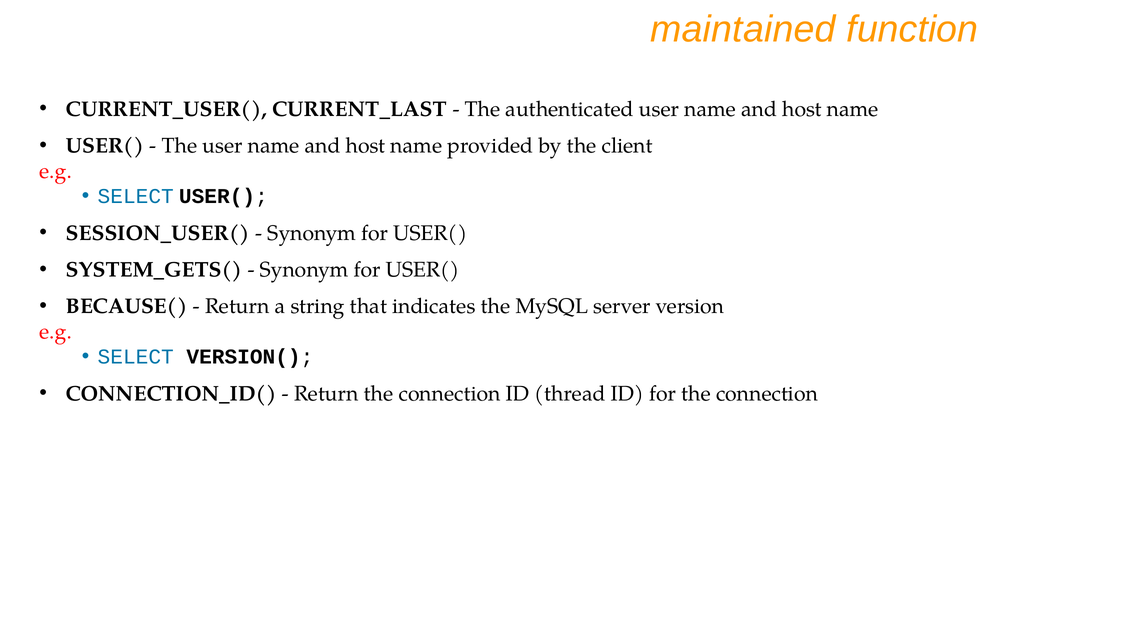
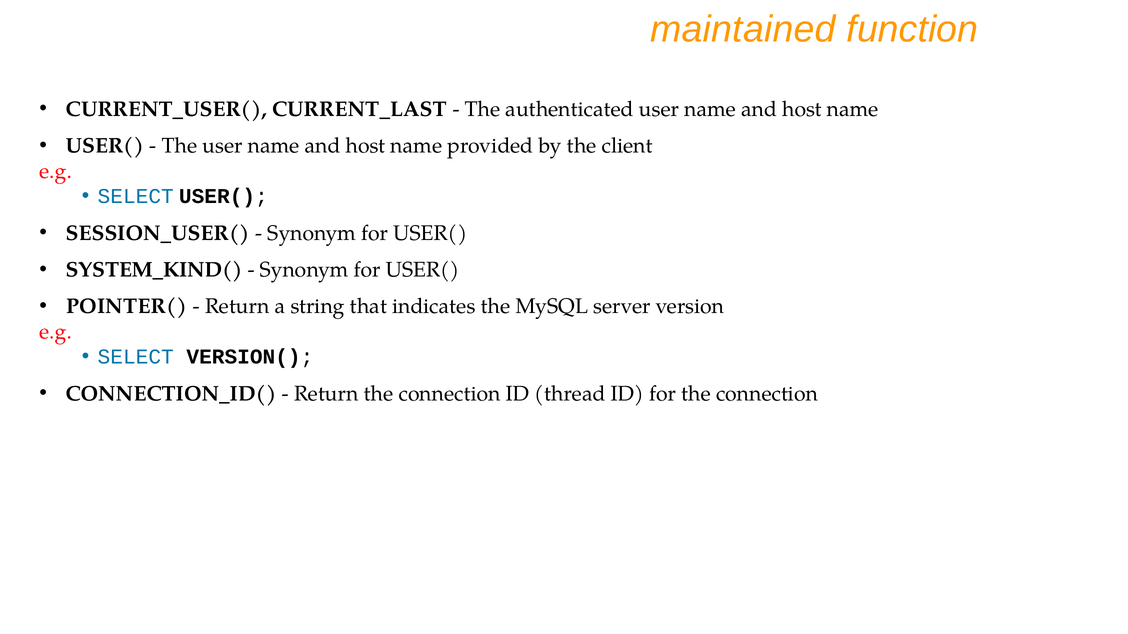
SYSTEM_GETS(: SYSTEM_GETS( -> SYSTEM_KIND(
BECAUSE(: BECAUSE( -> POINTER(
